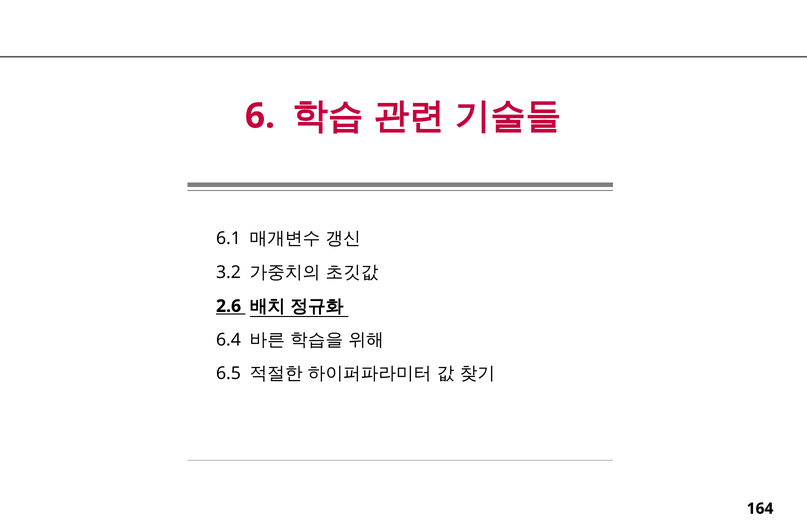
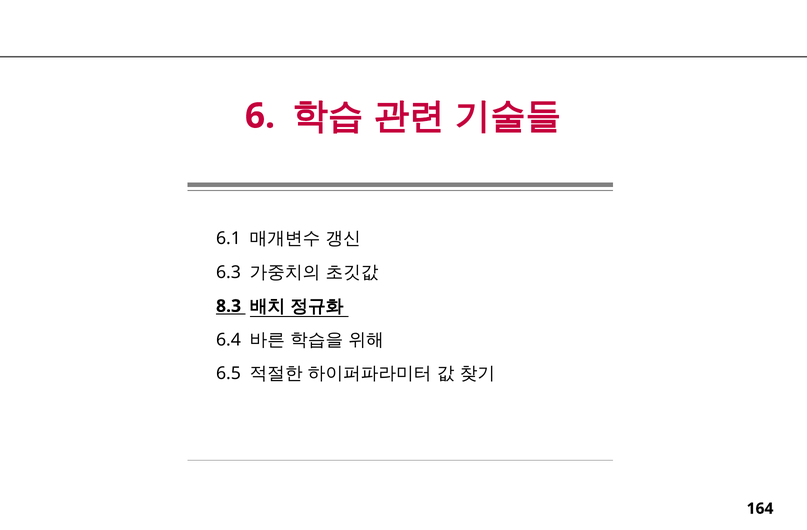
3.2: 3.2 -> 6.3
2.6: 2.6 -> 8.3
